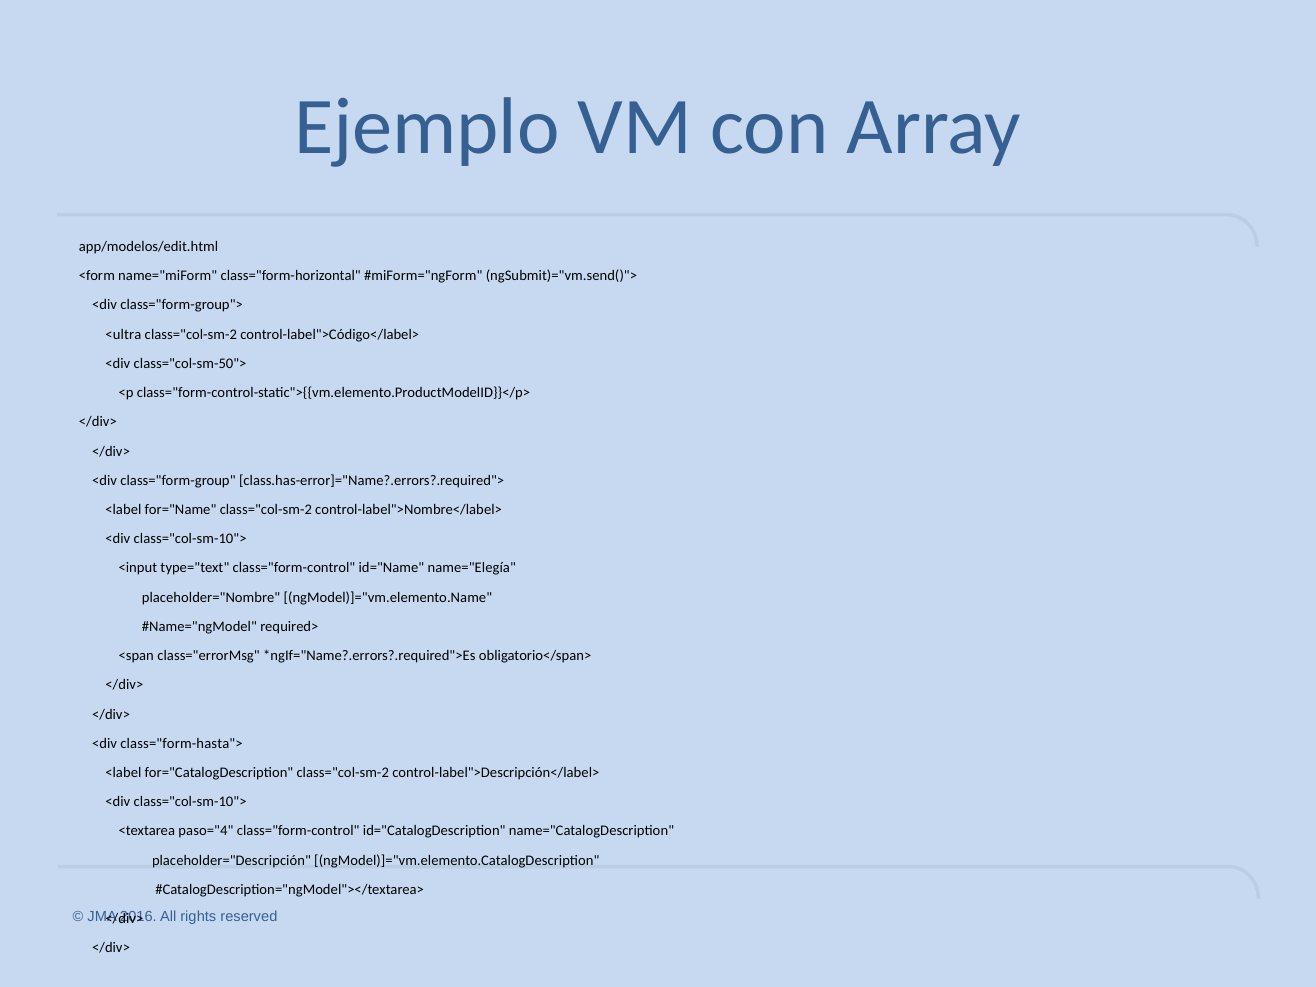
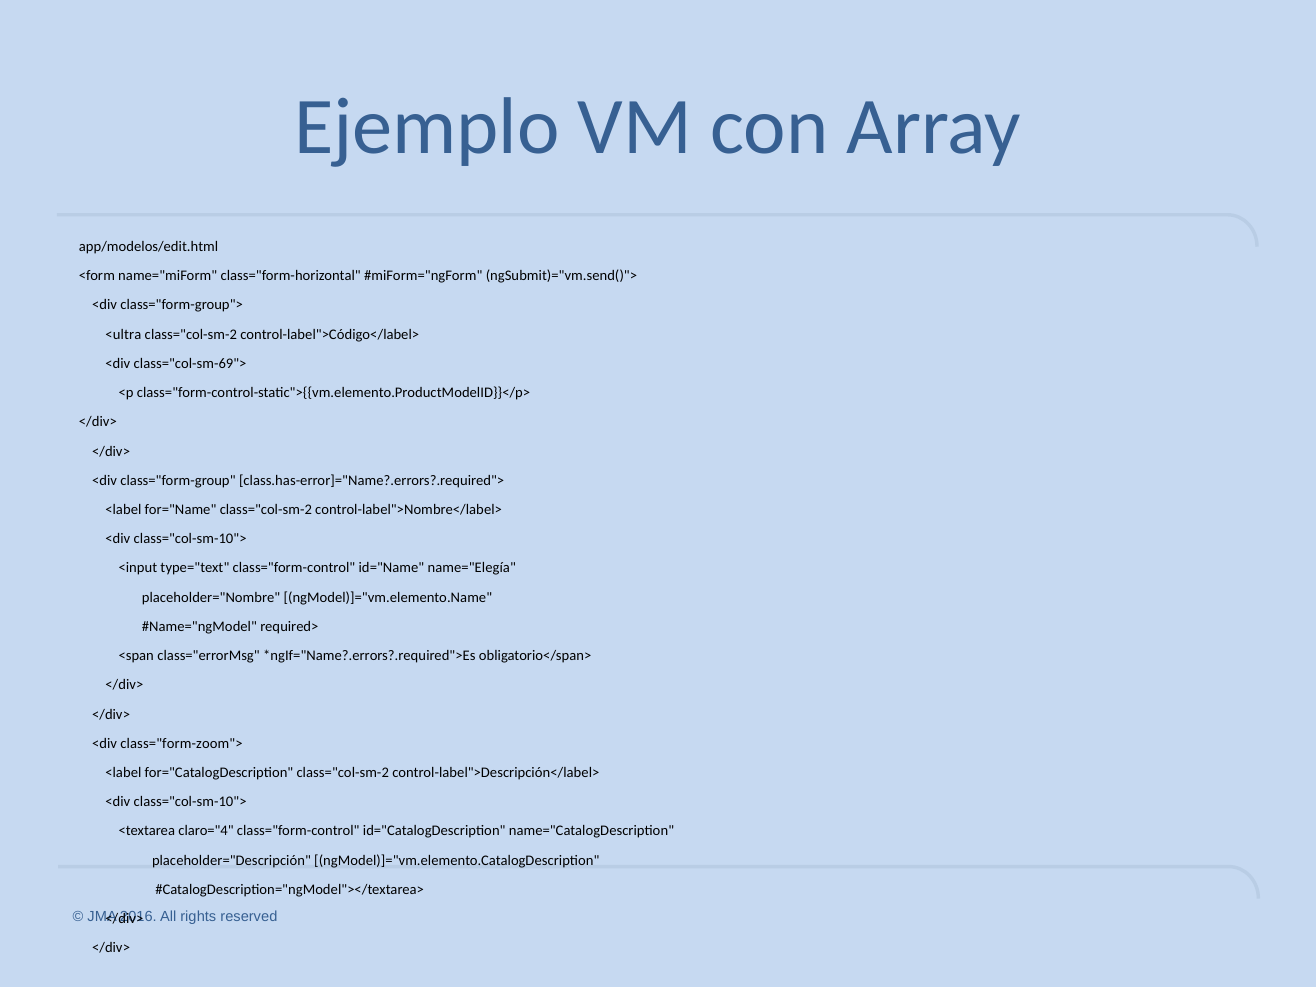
class="col-sm-50">: class="col-sm-50"> -> class="col-sm-69">
class="form-hasta">: class="form-hasta"> -> class="form-zoom">
paso="4: paso="4 -> claro="4
